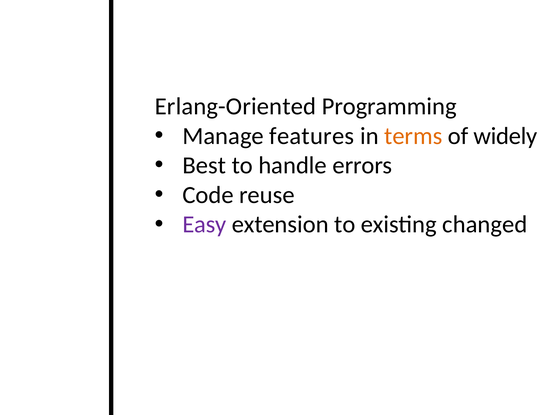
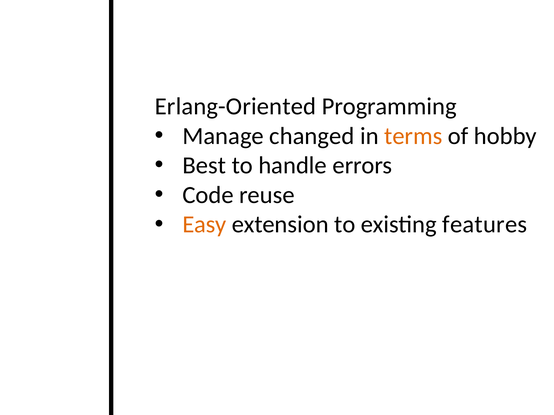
features: features -> changed
widely: widely -> hobby
Easy colour: purple -> orange
changed: changed -> features
